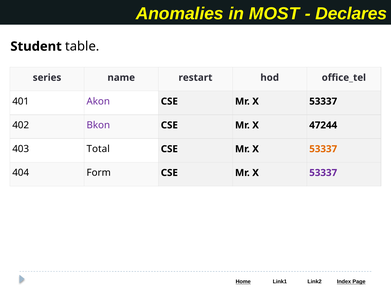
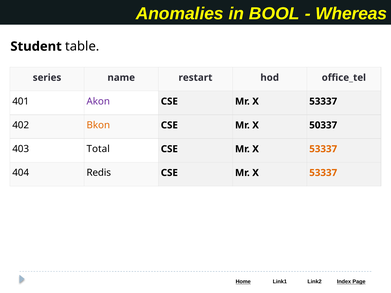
MOST: MOST -> BOOL
Declares: Declares -> Whereas
Bkon colour: purple -> orange
47244: 47244 -> 50337
Form: Form -> Redis
53337 at (323, 173) colour: purple -> orange
